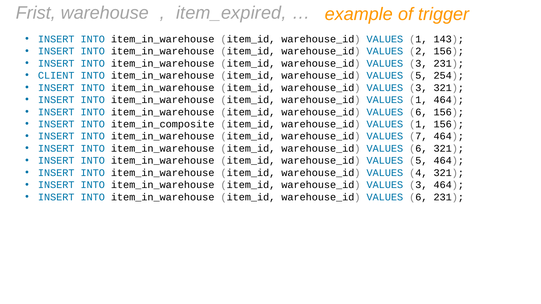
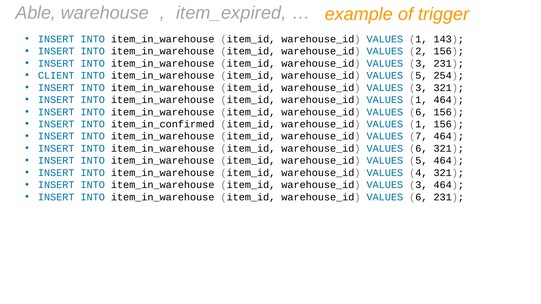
Frist: Frist -> Able
item_in_composite: item_in_composite -> item_in_confirmed
